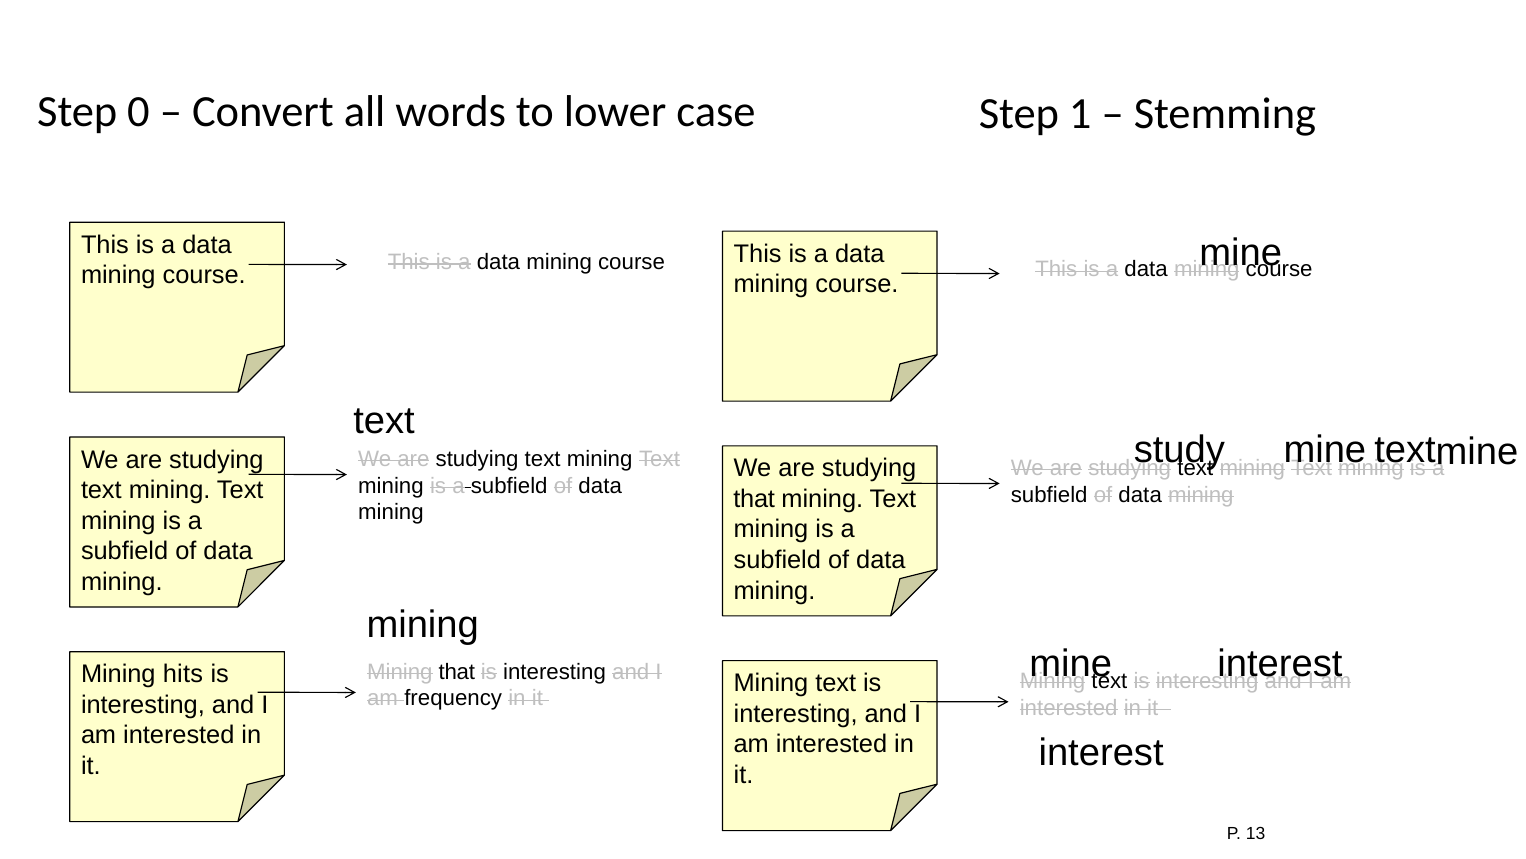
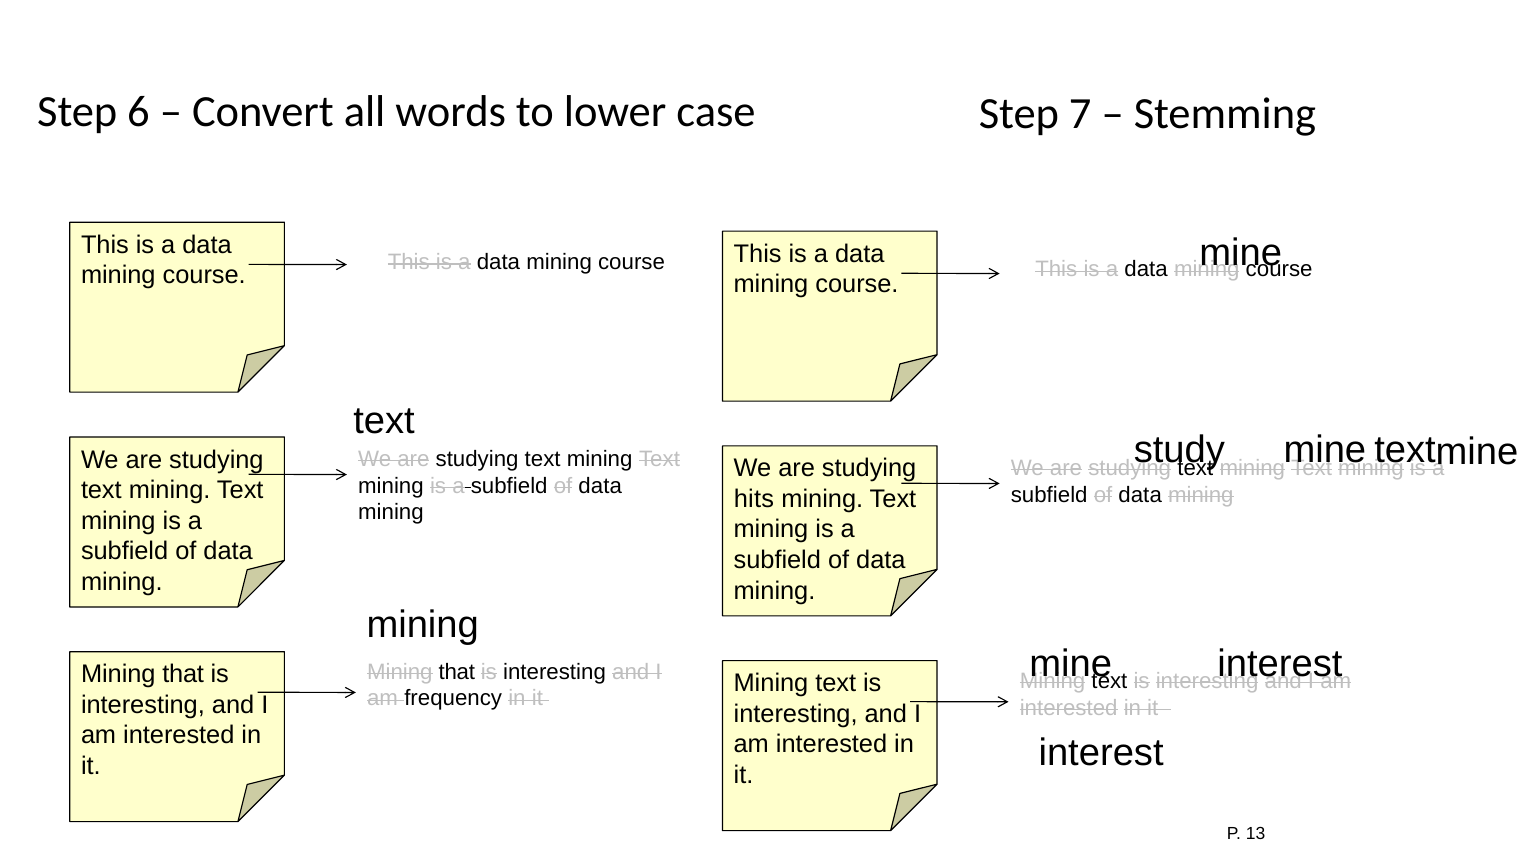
0: 0 -> 6
1: 1 -> 7
that at (754, 499): that -> hits
hits at (183, 674): hits -> that
